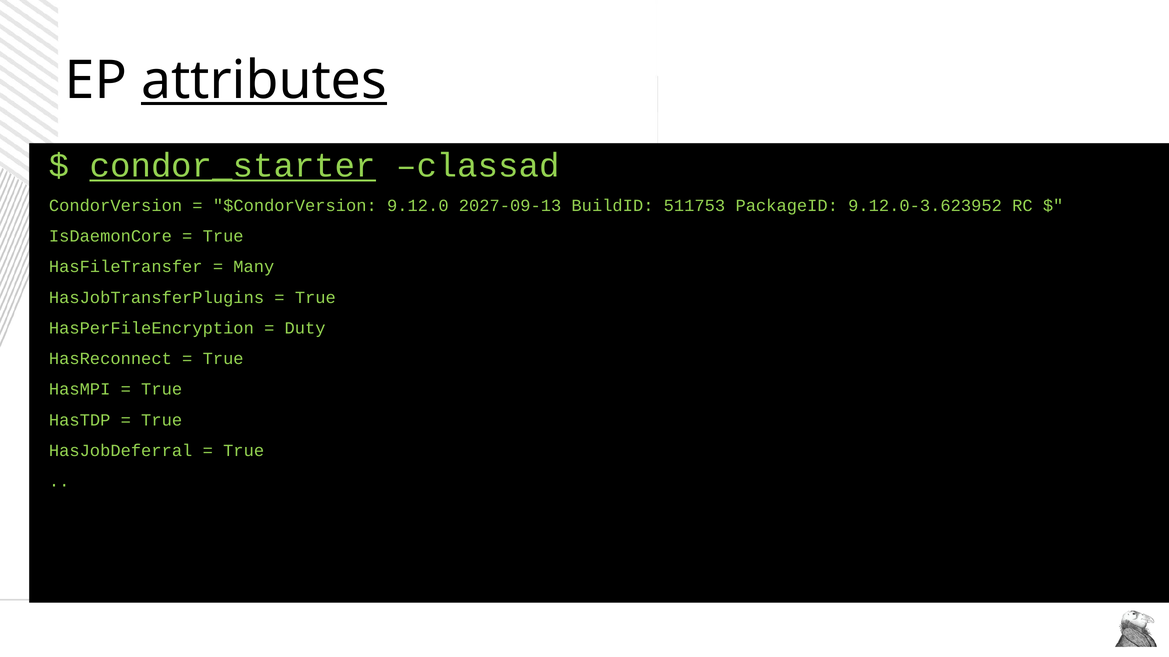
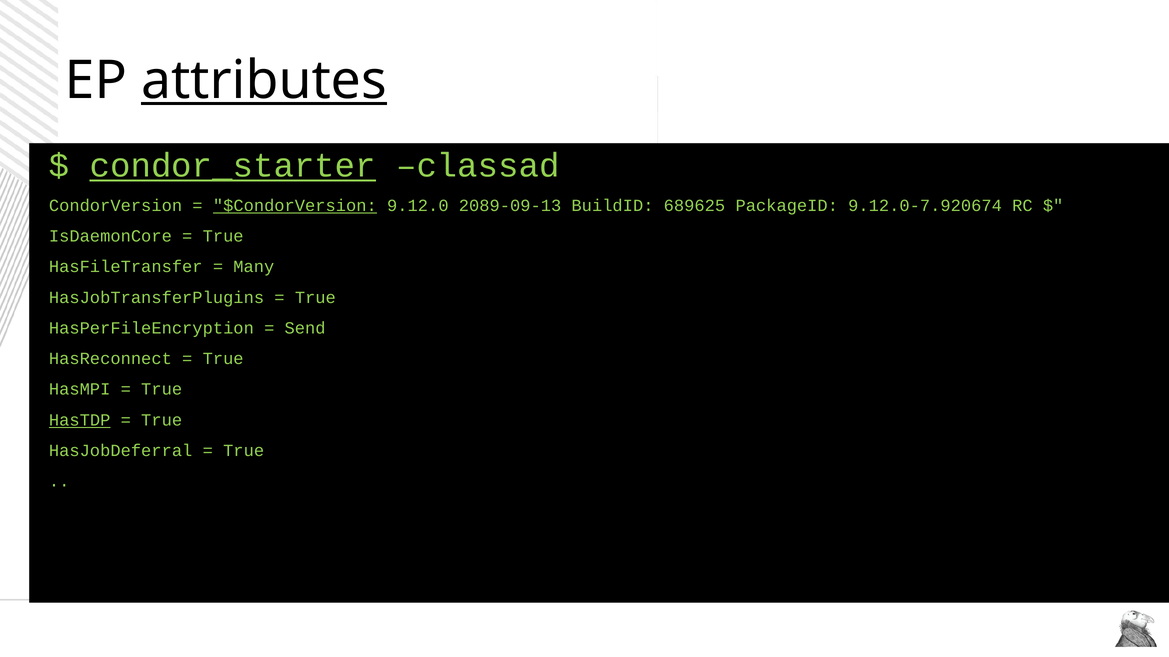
$CondorVersion underline: none -> present
2027-09-13: 2027-09-13 -> 2089-09-13
511753: 511753 -> 689625
9.12.0-3.623952: 9.12.0-3.623952 -> 9.12.0-7.920674
Duty: Duty -> Send
HasTDP underline: none -> present
